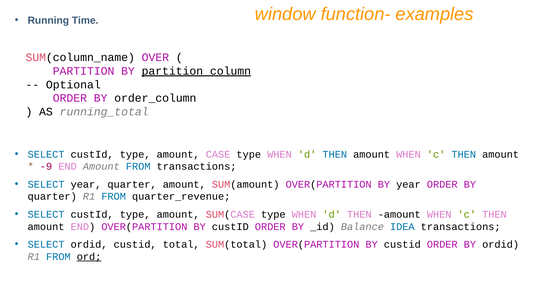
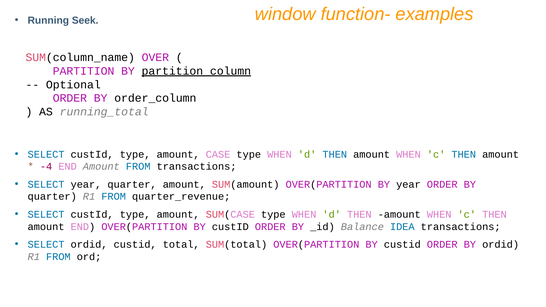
Time: Time -> Seek
-9: -9 -> -4
ord underline: present -> none
